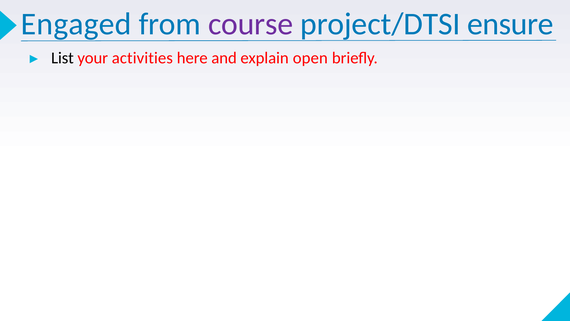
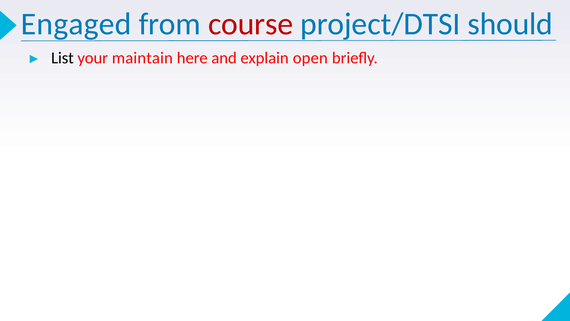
course colour: purple -> red
ensure: ensure -> should
activities: activities -> maintain
